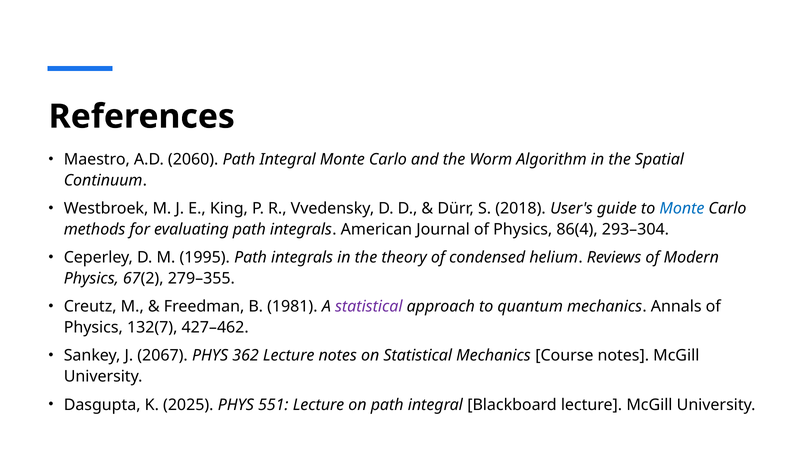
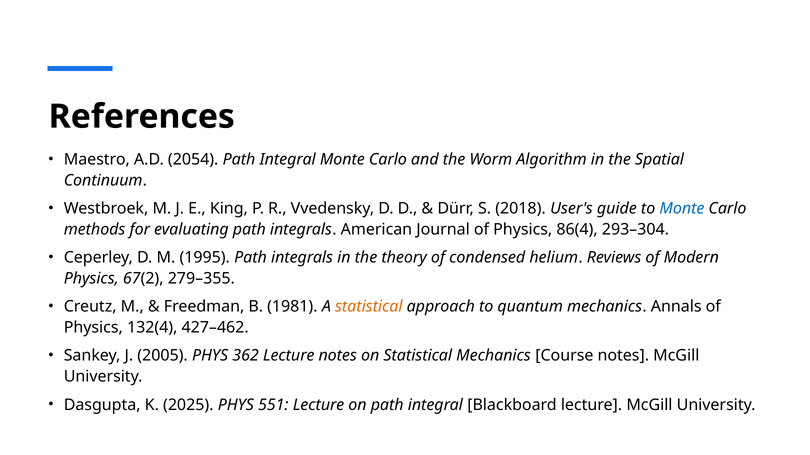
2060: 2060 -> 2054
statistical at (369, 307) colour: purple -> orange
132(7: 132(7 -> 132(4
2067: 2067 -> 2005
